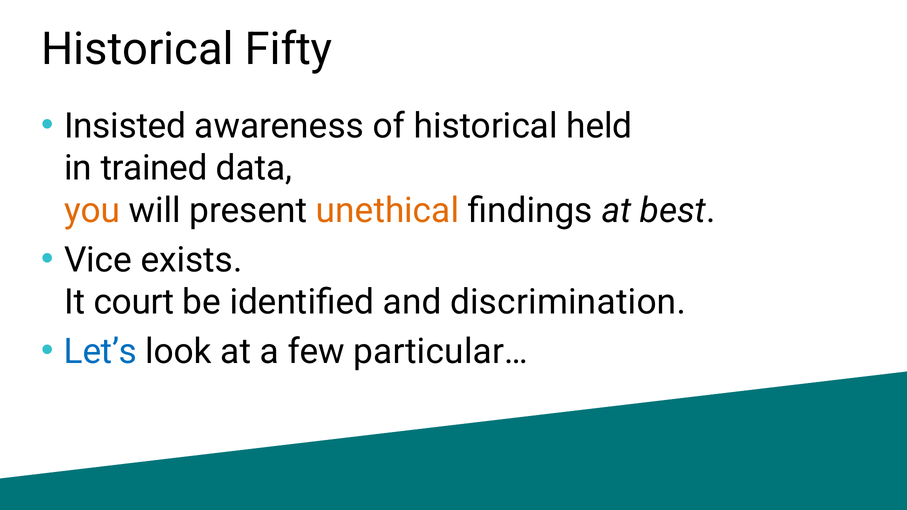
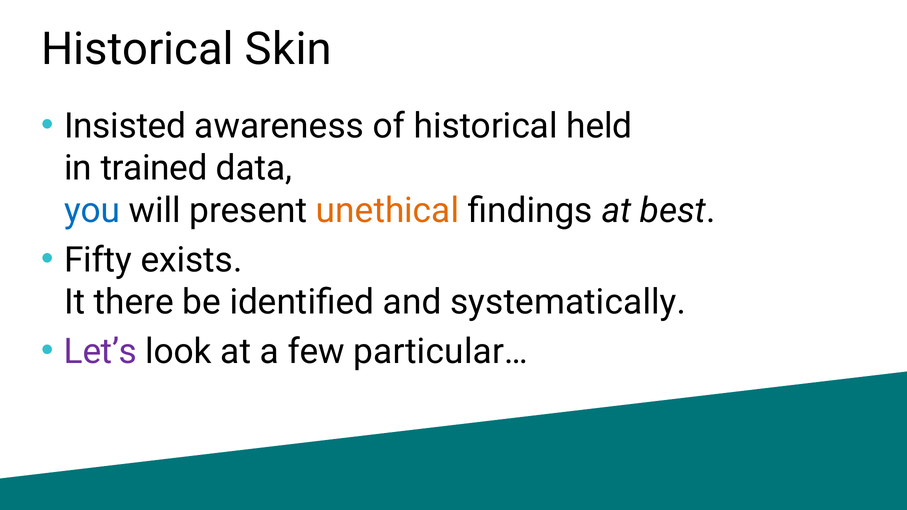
Fifty: Fifty -> Skin
you colour: orange -> blue
Vice: Vice -> Fifty
court: court -> there
discrimination: discrimination -> systematically
Let’s colour: blue -> purple
